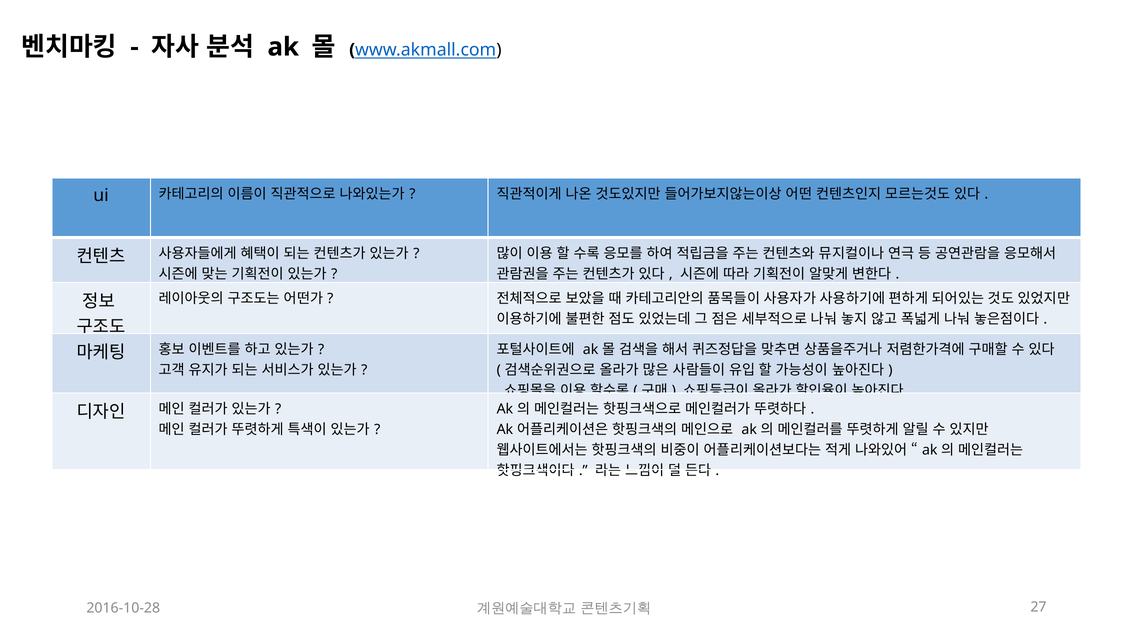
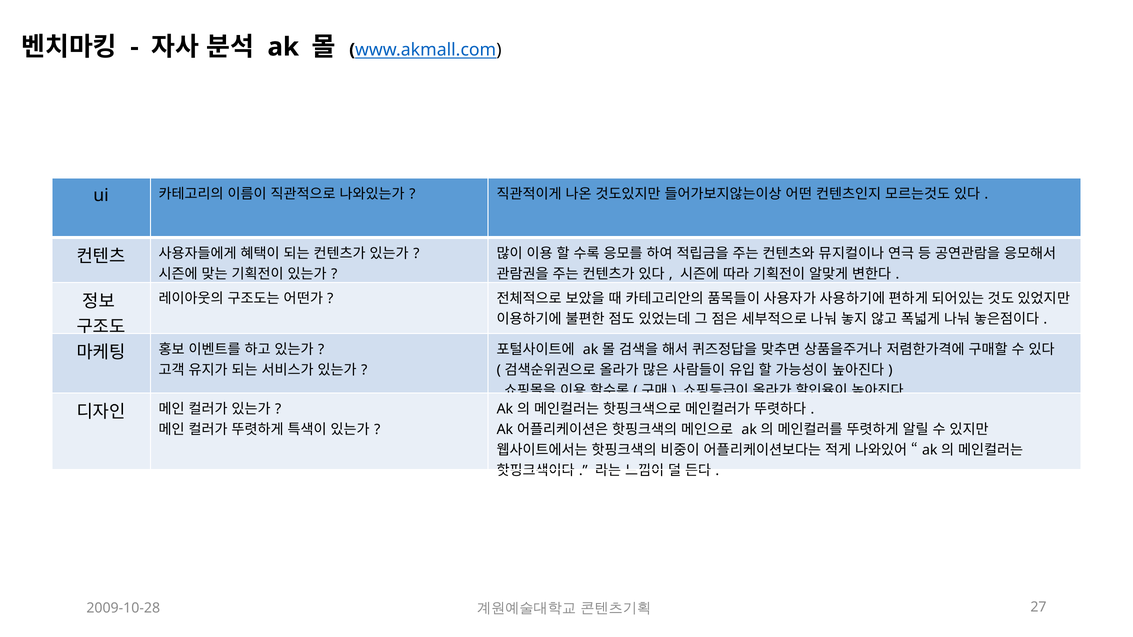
2016-10-28: 2016-10-28 -> 2009-10-28
